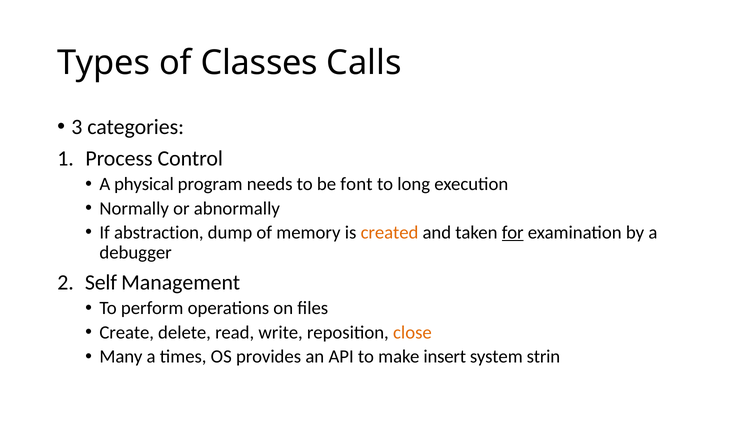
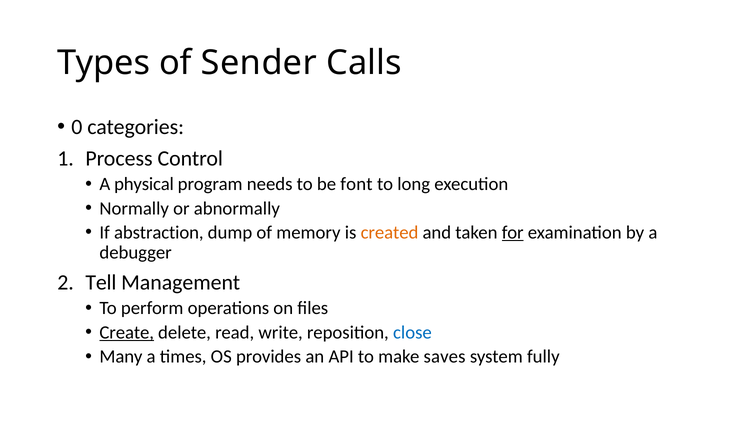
Classes: Classes -> Sender
3: 3 -> 0
Self: Self -> Tell
Create underline: none -> present
close colour: orange -> blue
insert: insert -> saves
strin: strin -> fully
